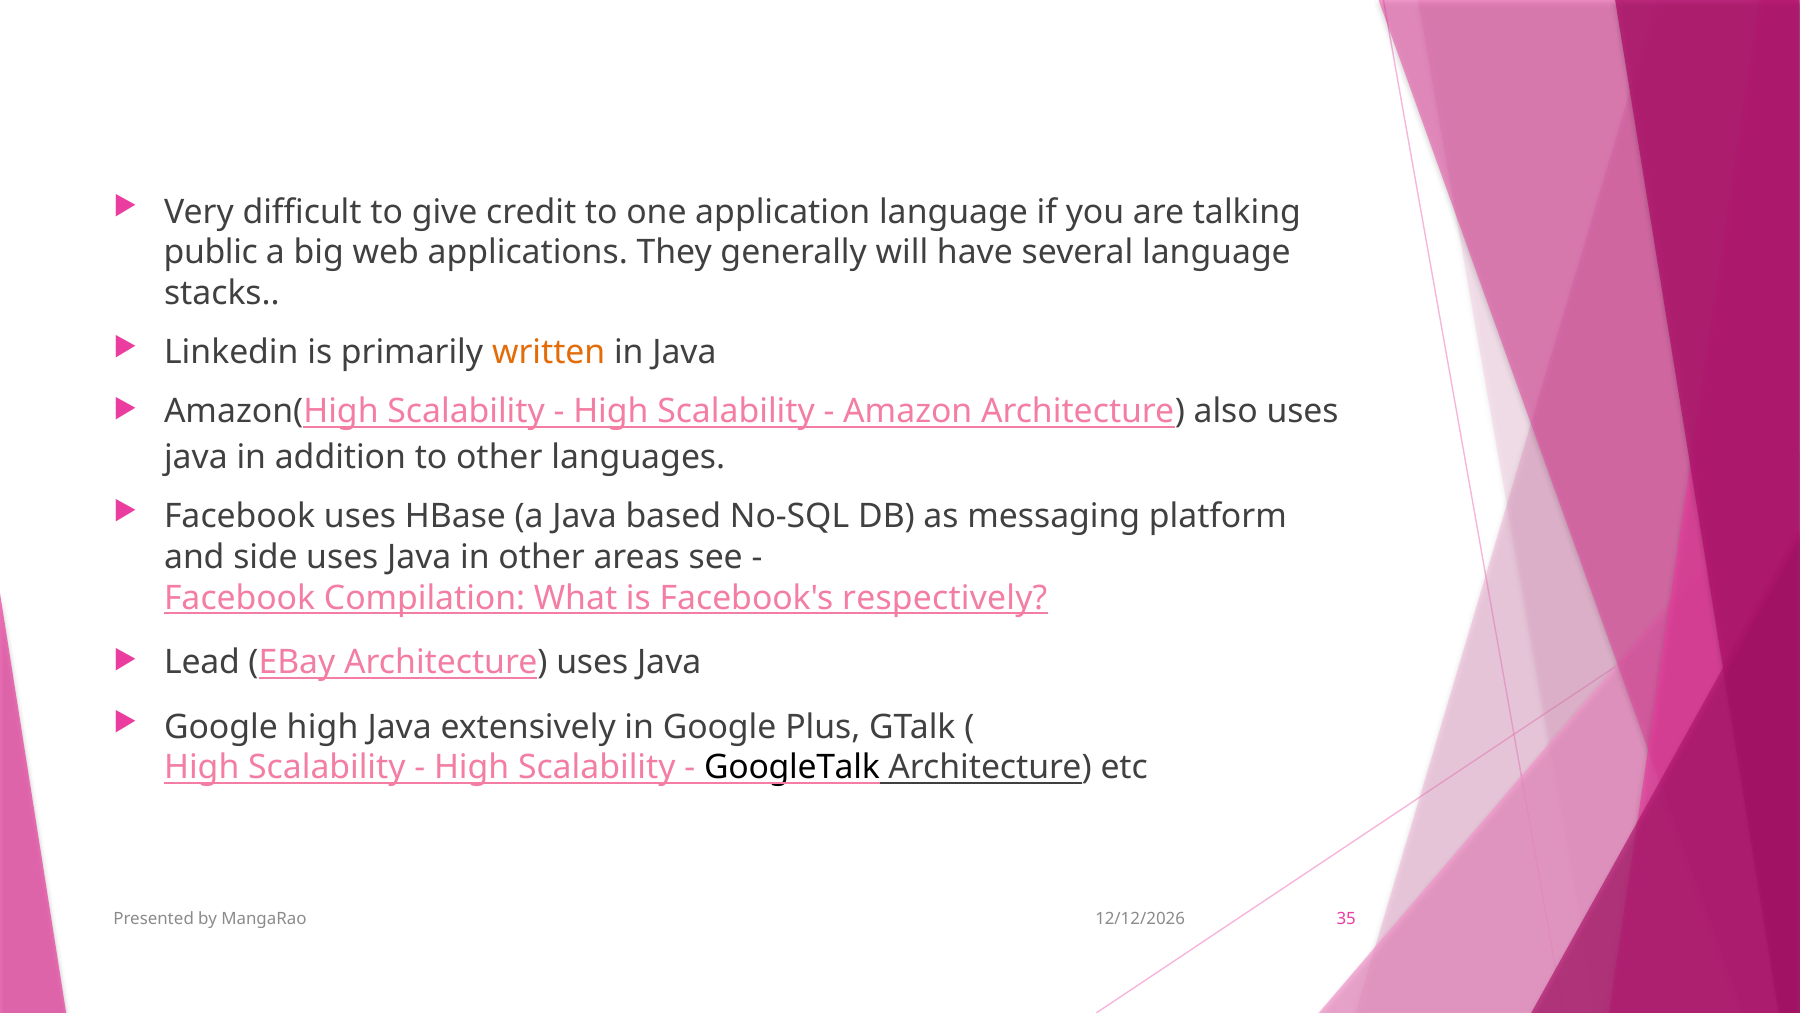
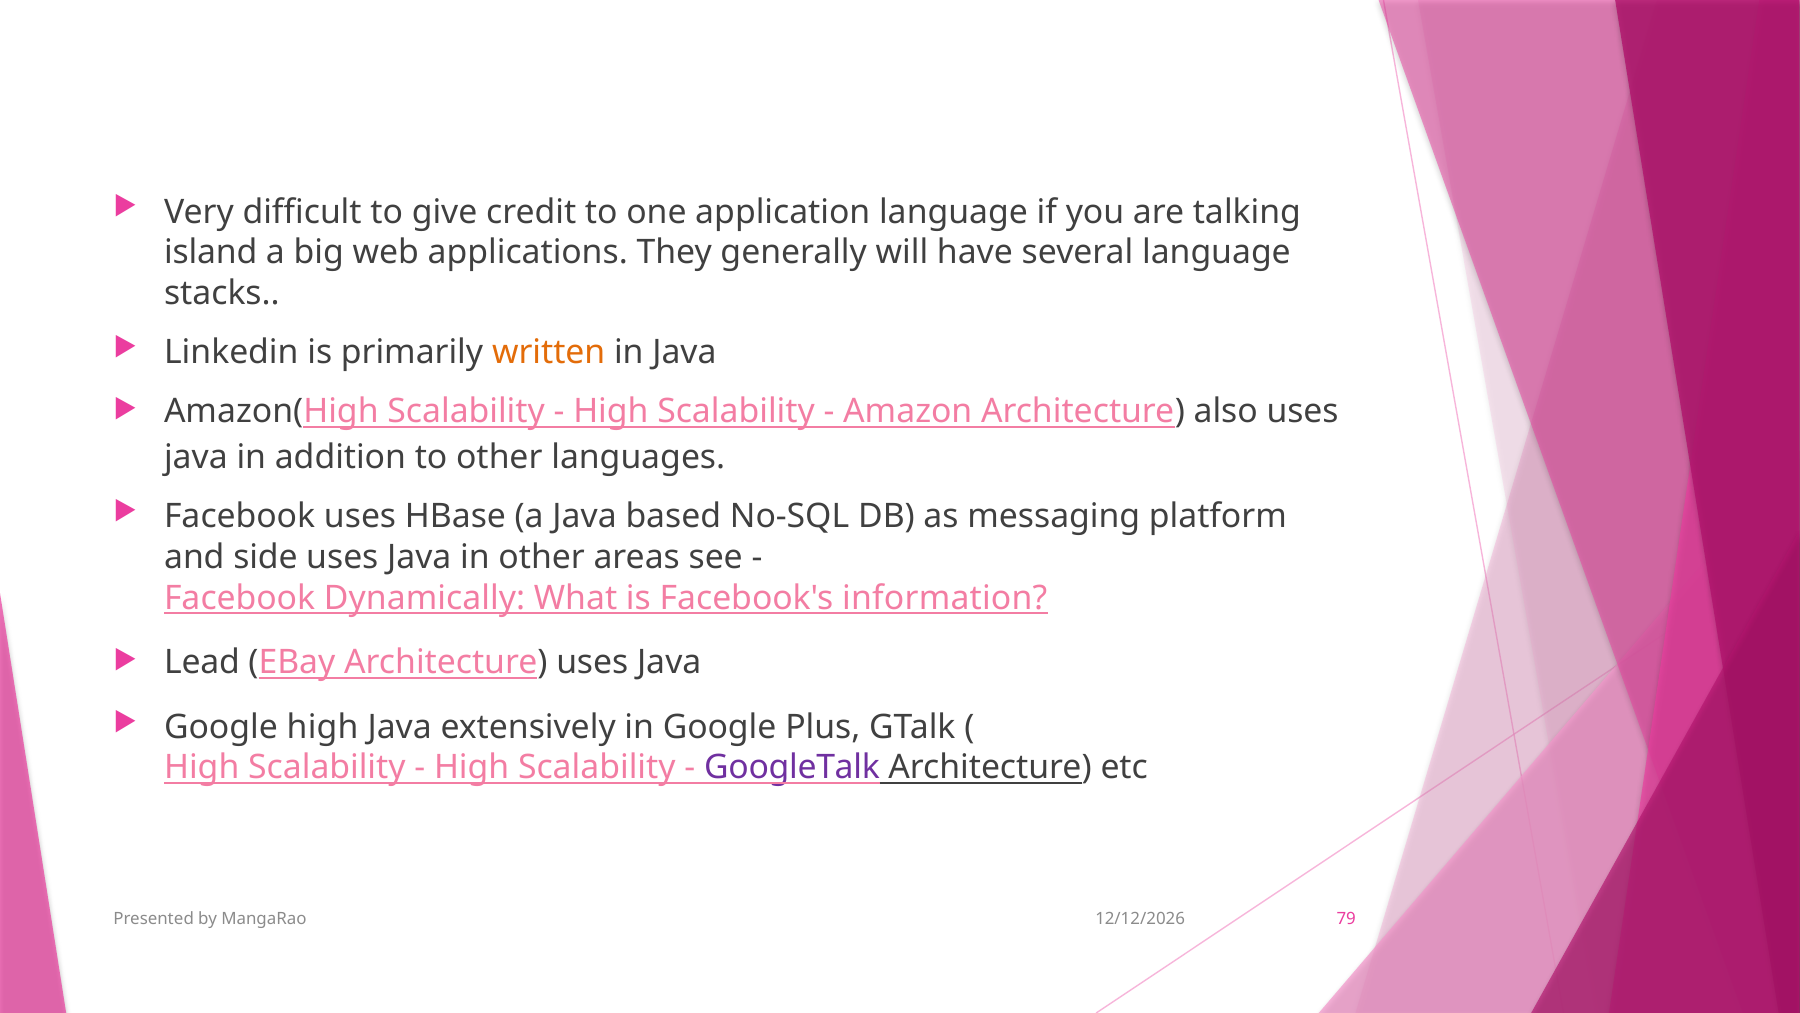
public: public -> island
Compilation: Compilation -> Dynamically
respectively: respectively -> information
GoogleTalk colour: black -> purple
35: 35 -> 79
